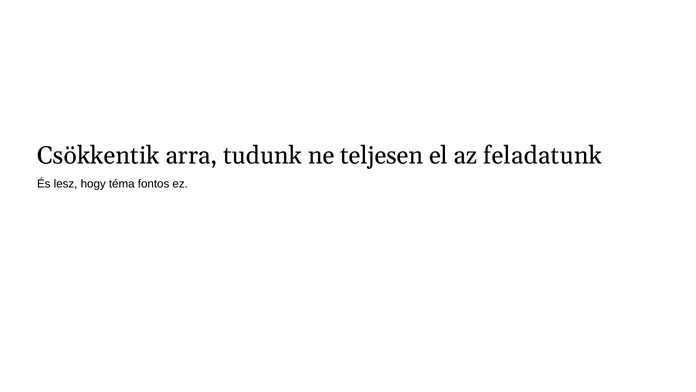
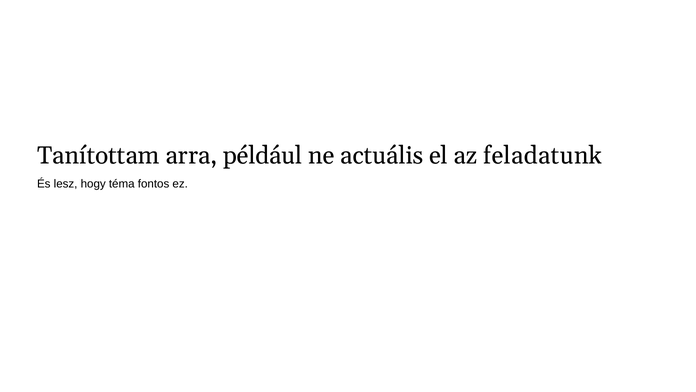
Csökkentik: Csökkentik -> Tanítottam
tudunk: tudunk -> például
teljesen: teljesen -> actuális
